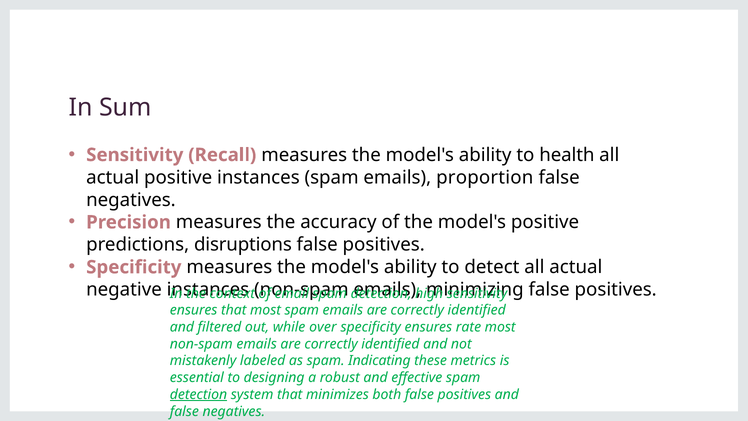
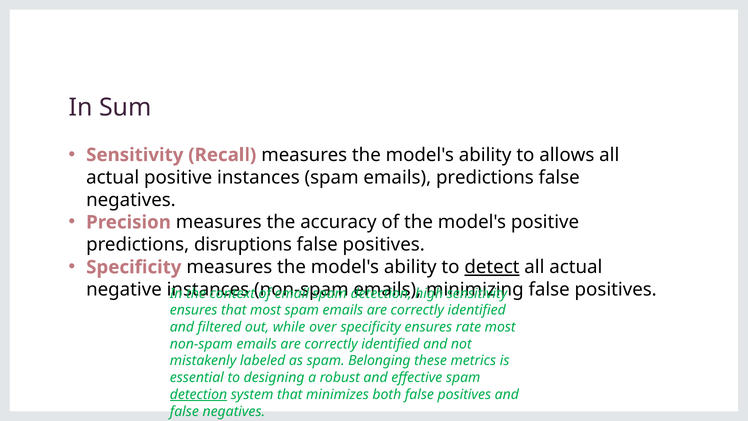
health: health -> allows
emails proportion: proportion -> predictions
detect underline: none -> present
Indicating: Indicating -> Belonging
